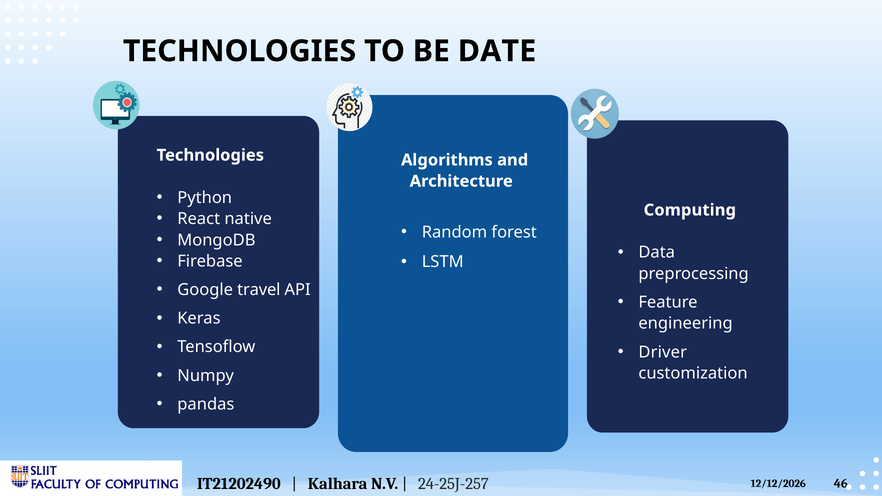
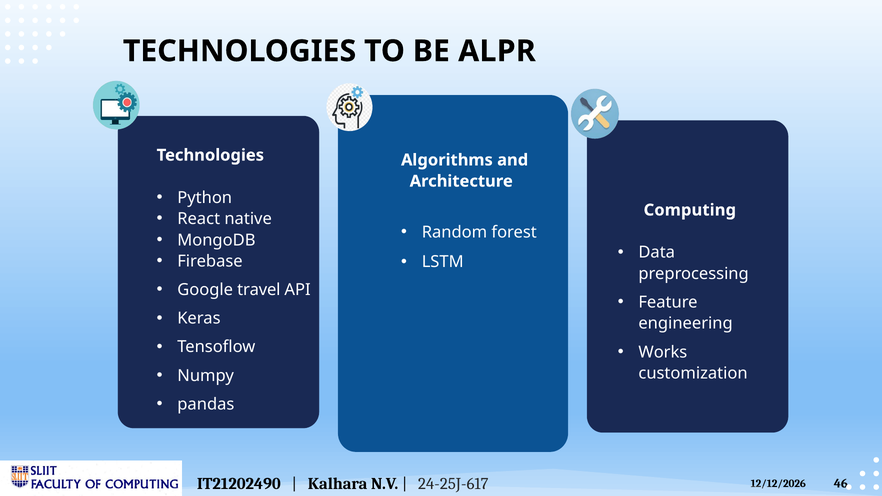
DATE: DATE -> ALPR
Driver: Driver -> Works
24-25J-257: 24-25J-257 -> 24-25J-617
